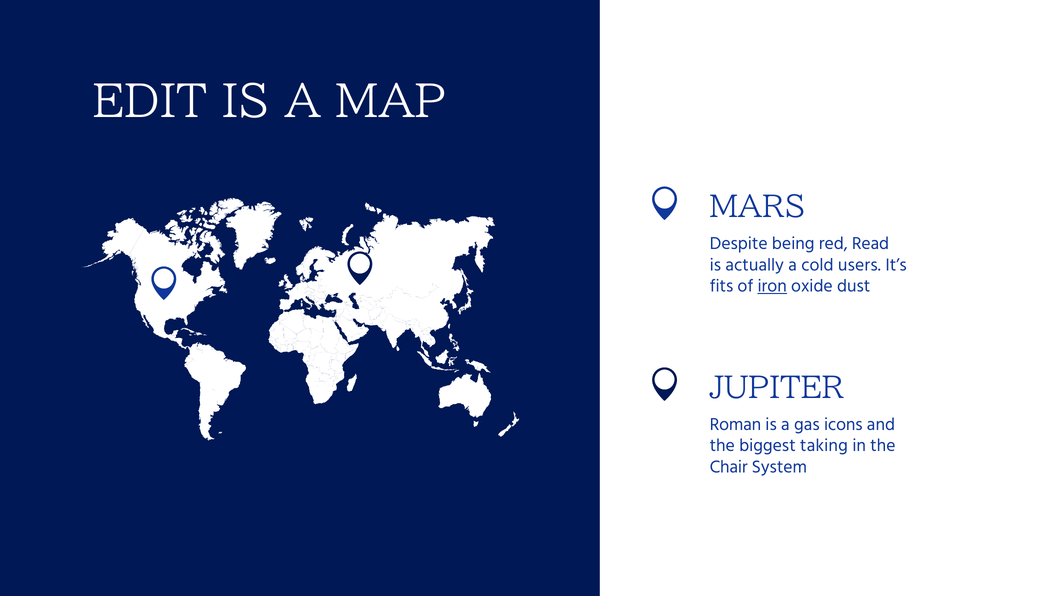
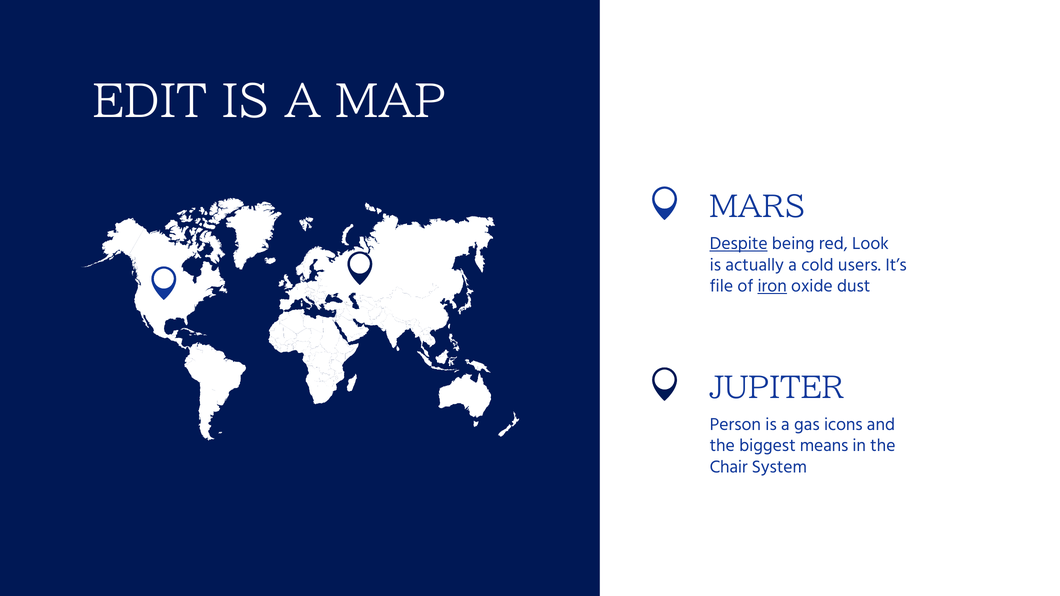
Despite underline: none -> present
Read: Read -> Look
fits: fits -> file
Roman: Roman -> Person
taking: taking -> means
